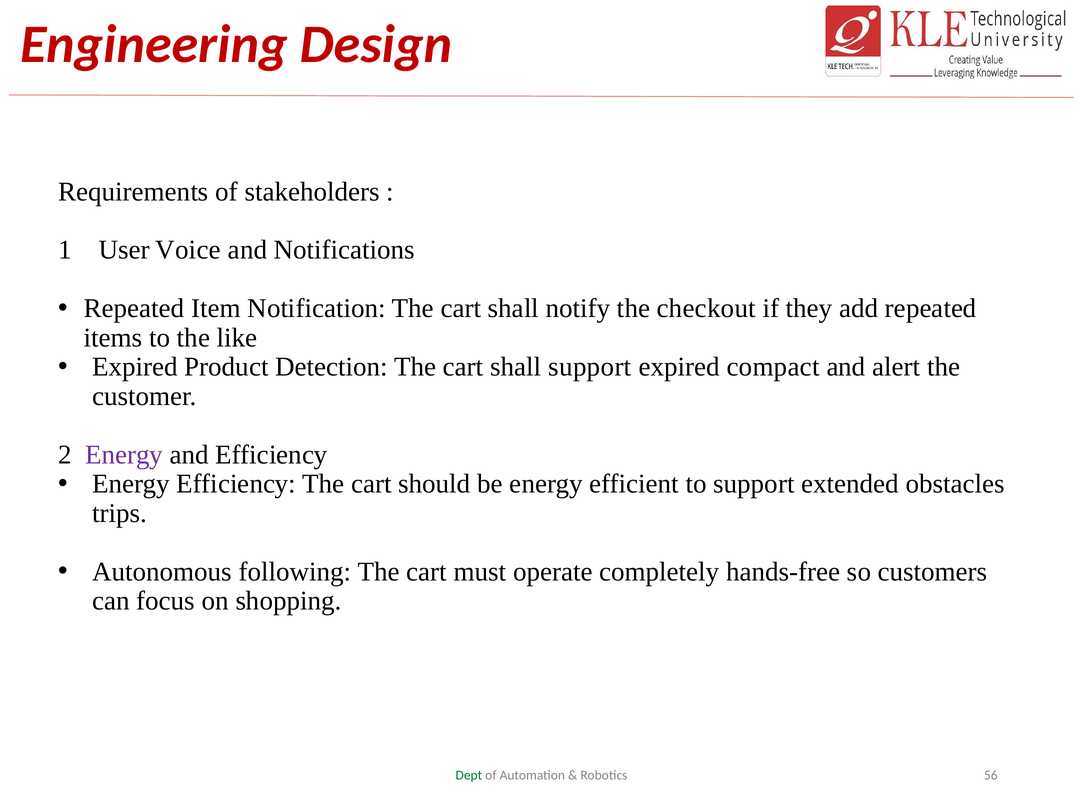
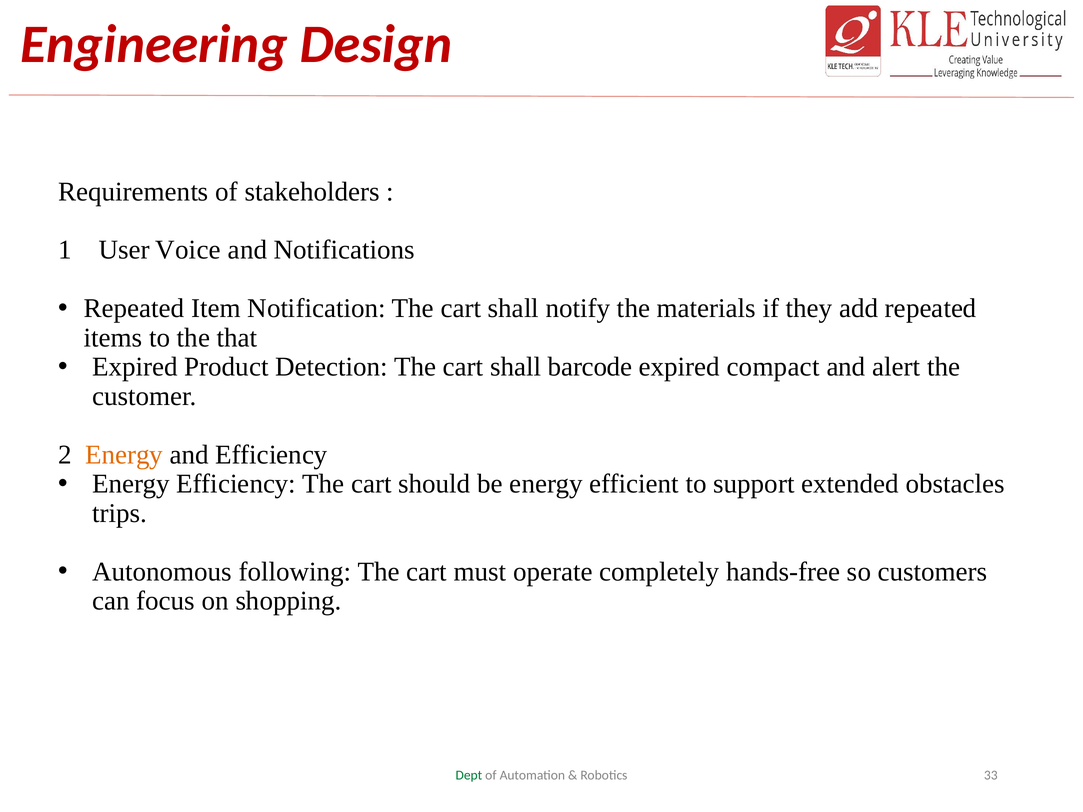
checkout: checkout -> materials
like: like -> that
shall support: support -> barcode
Energy at (124, 455) colour: purple -> orange
56: 56 -> 33
